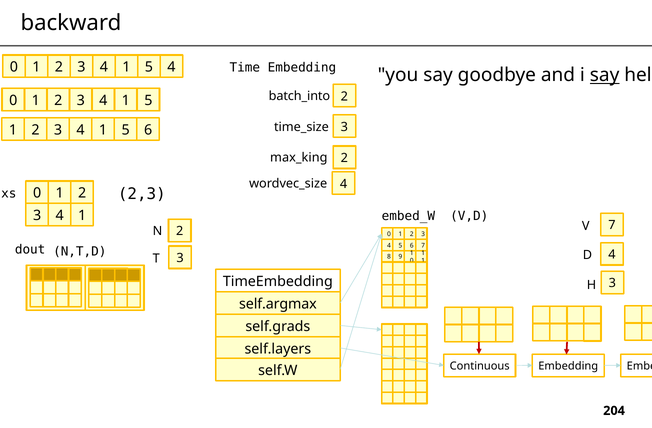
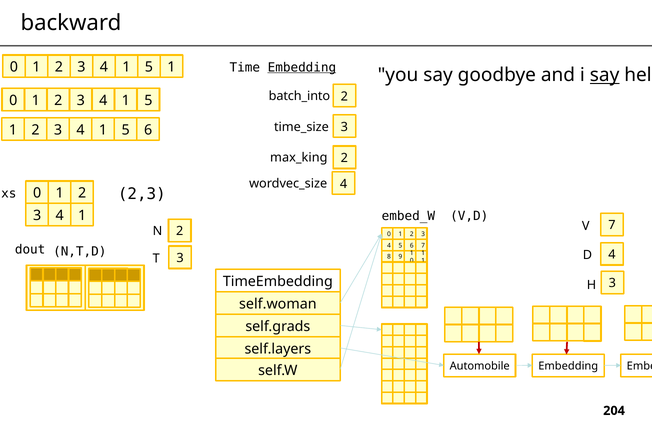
Embedding at (302, 67) underline: none -> present
5 4: 4 -> 1
self.argmax: self.argmax -> self.woman
Continuous: Continuous -> Automobile
